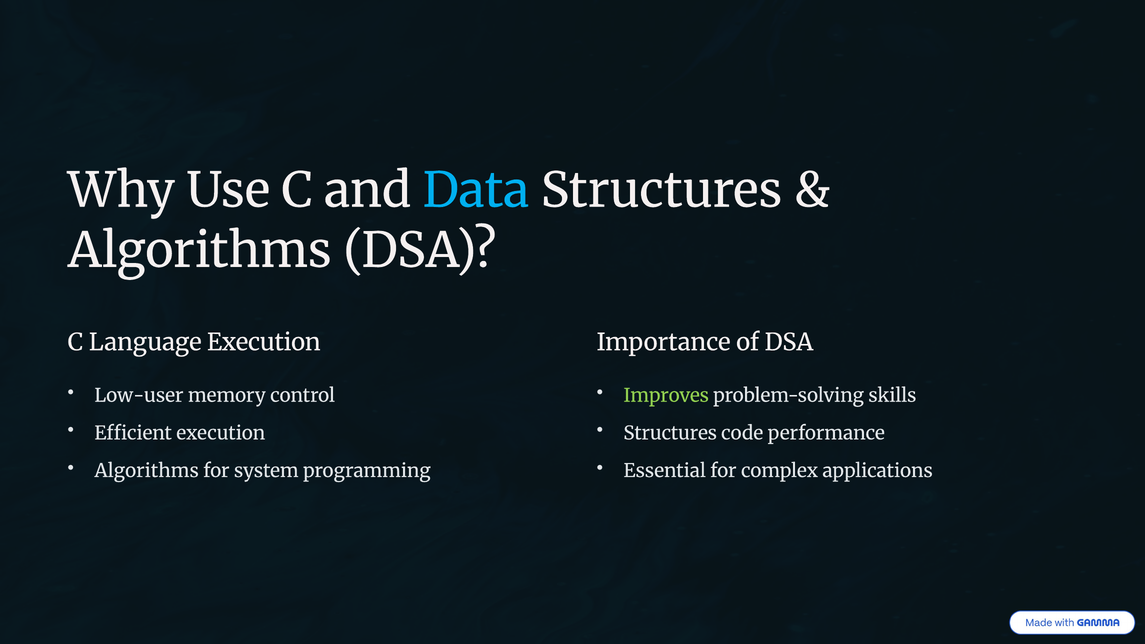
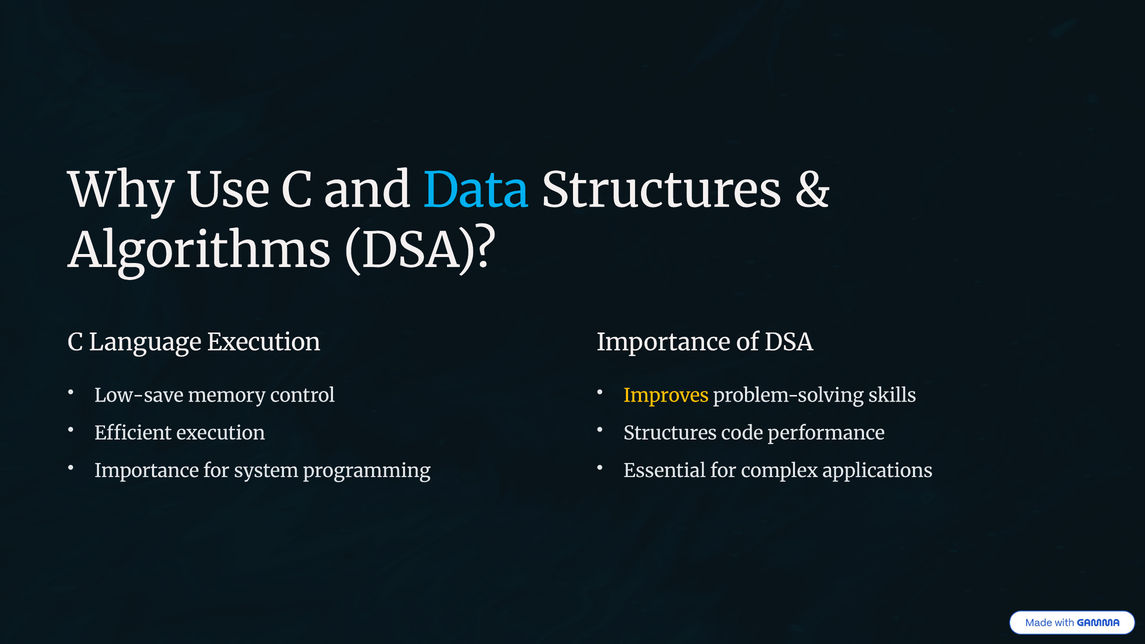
Low-user: Low-user -> Low-save
Improves colour: light green -> yellow
Algorithms at (147, 471): Algorithms -> Importance
